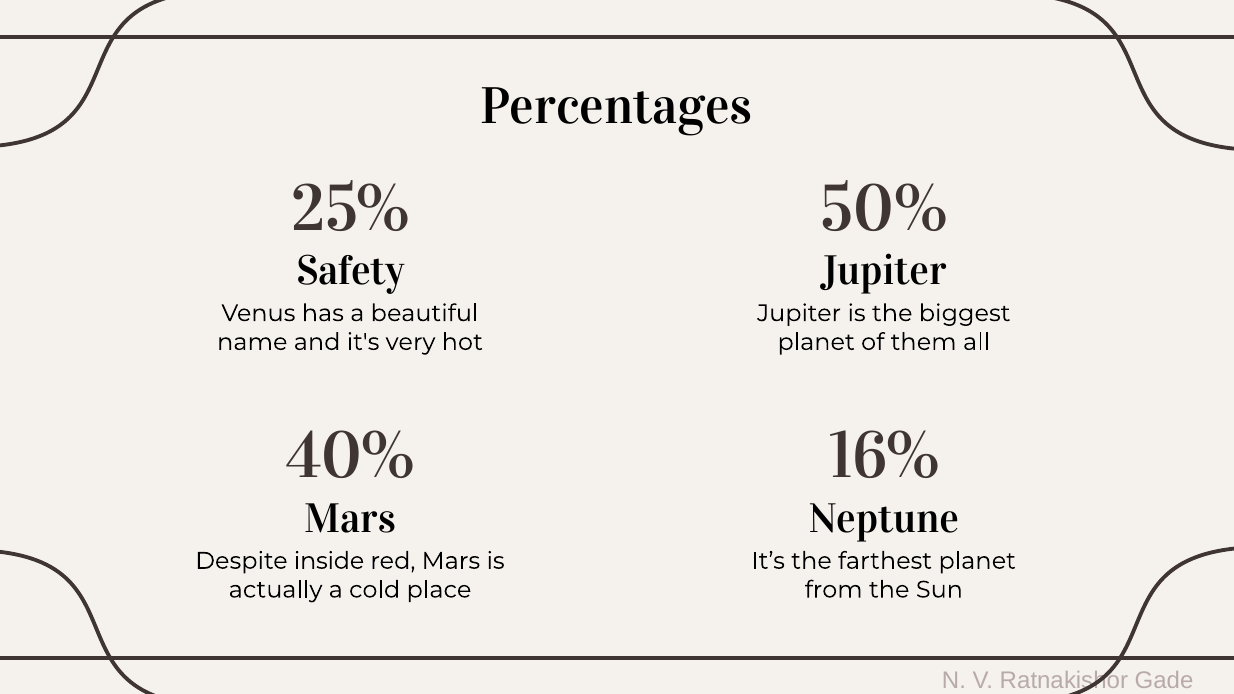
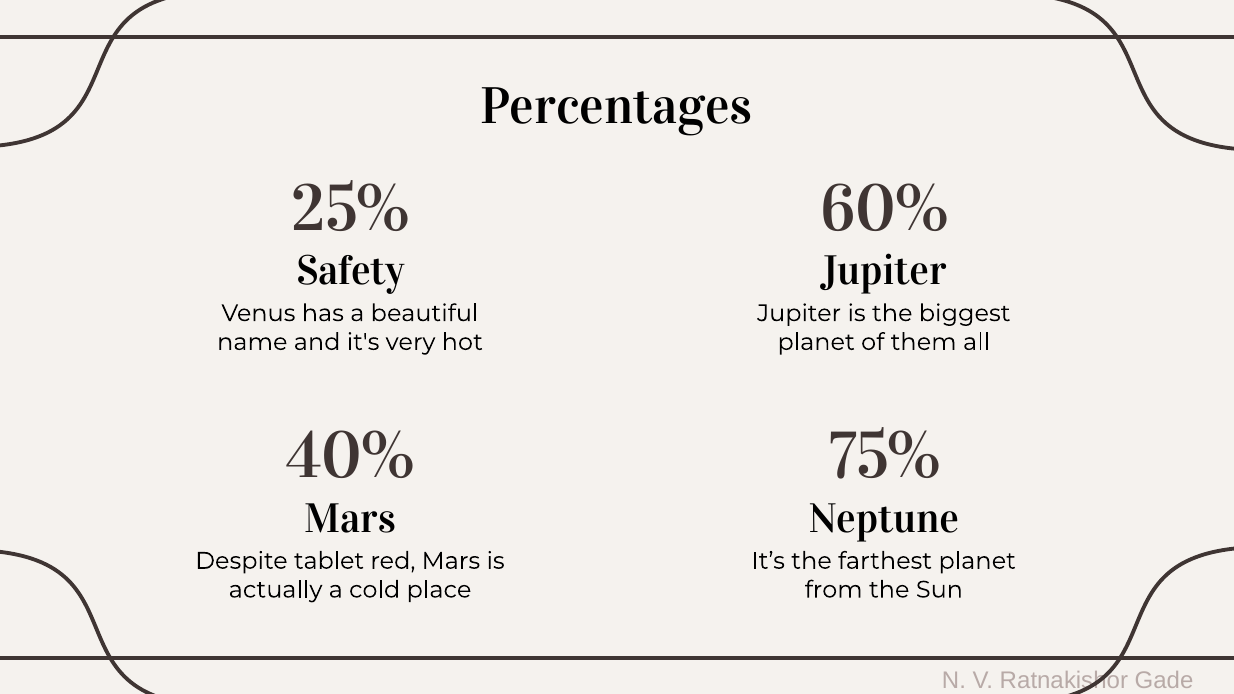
50%: 50% -> 60%
16%: 16% -> 75%
inside: inside -> tablet
